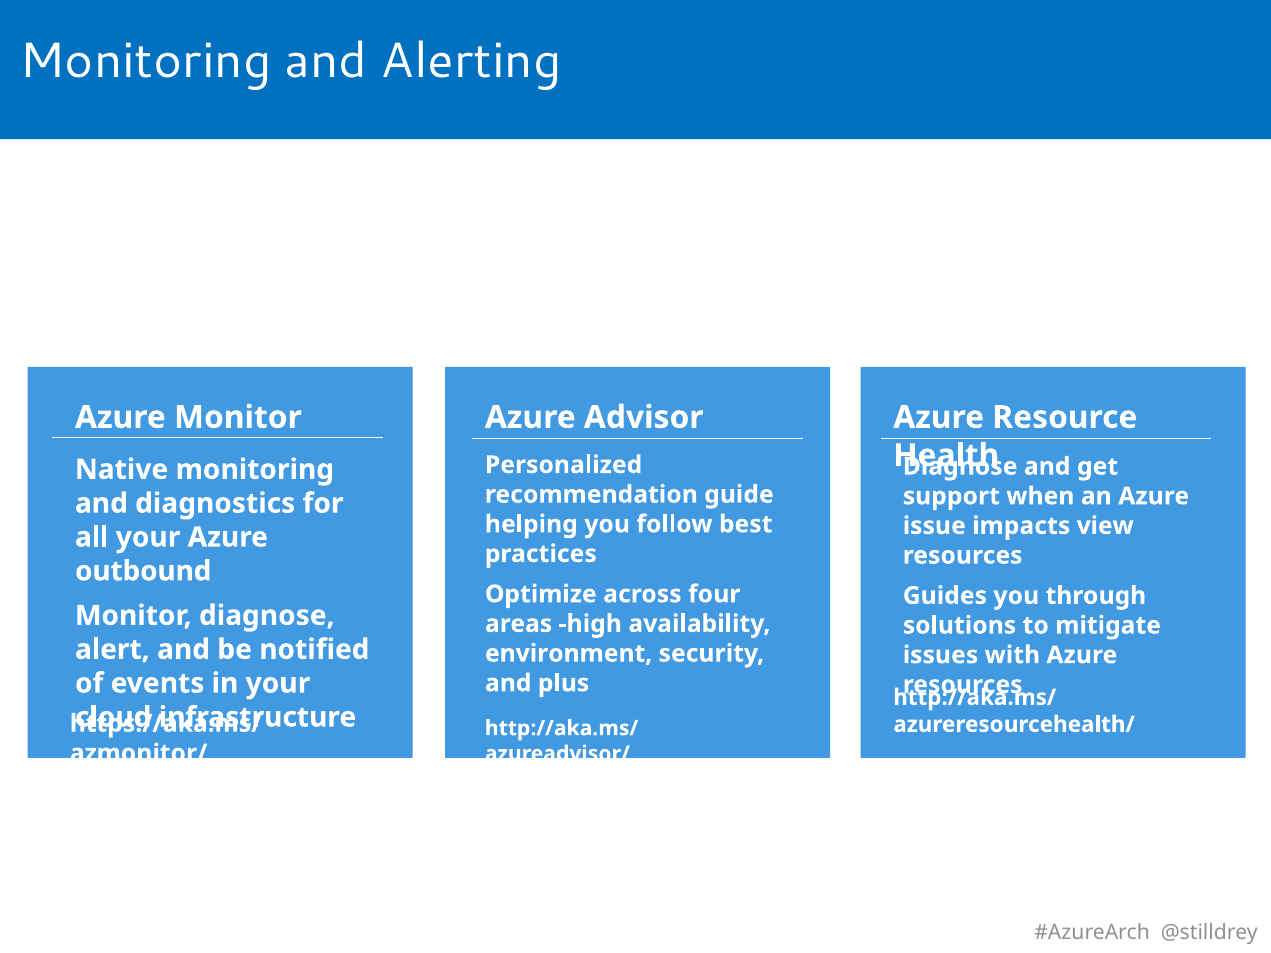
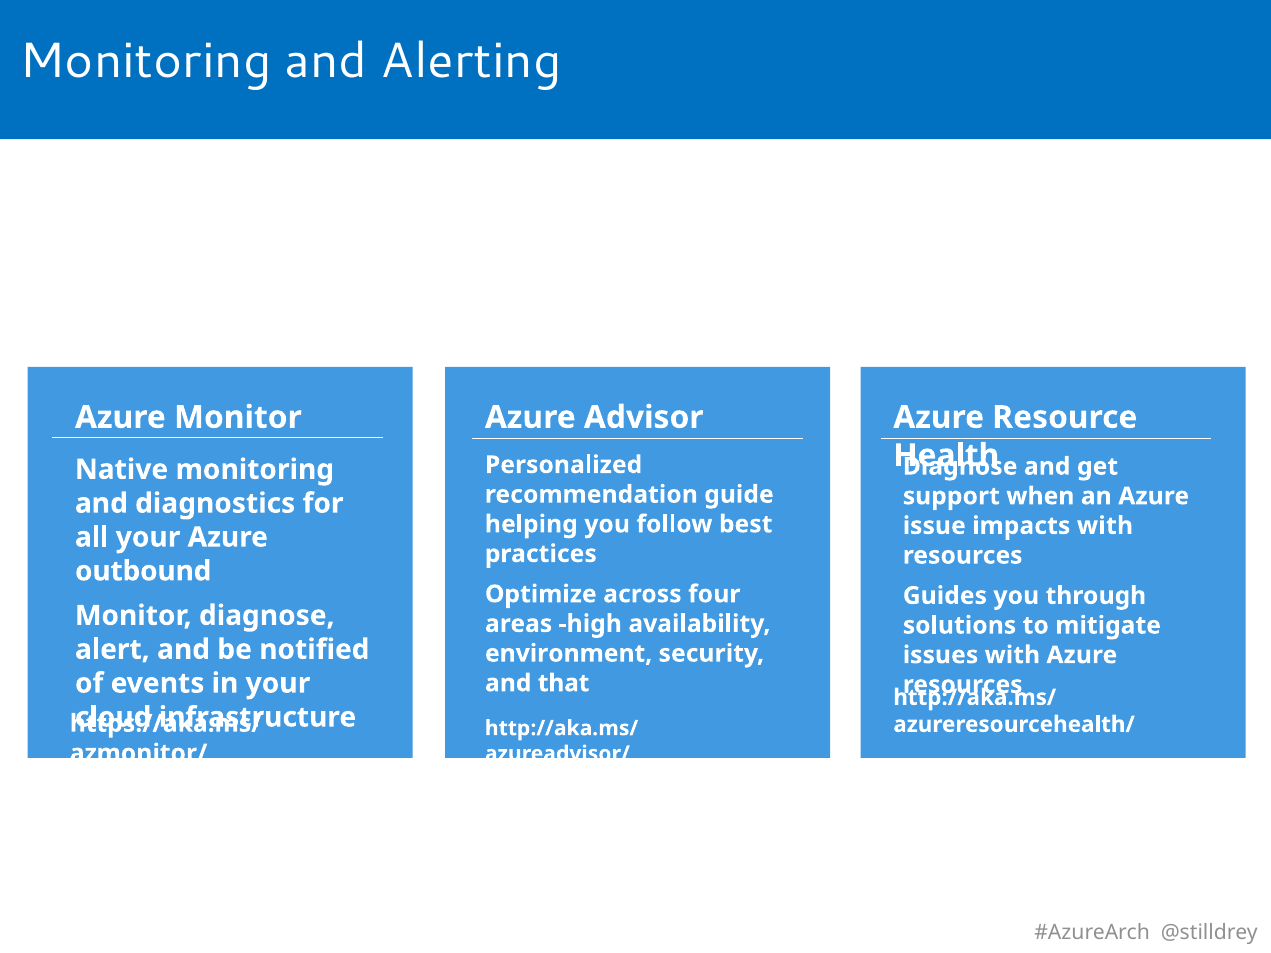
impacts view: view -> with
plus: plus -> that
